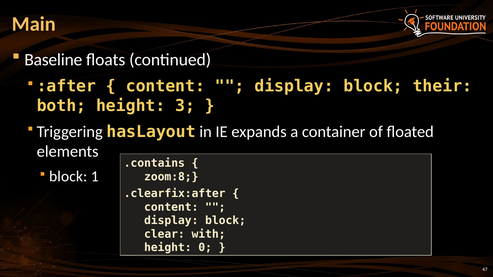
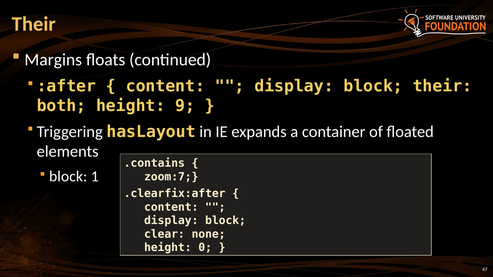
Main at (34, 24): Main -> Their
Baseline: Baseline -> Margins
3: 3 -> 9
zoom:8: zoom:8 -> zoom:7
with: with -> none
